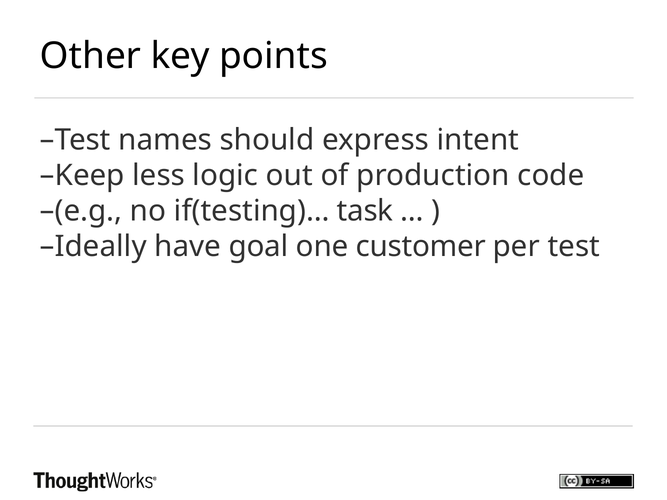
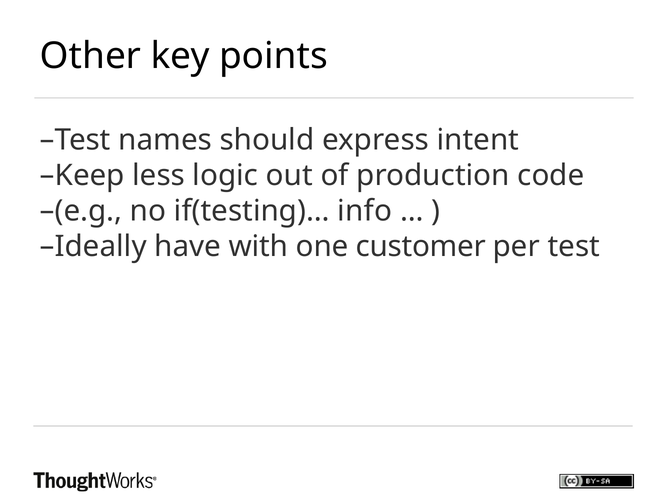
task: task -> info
goal: goal -> with
